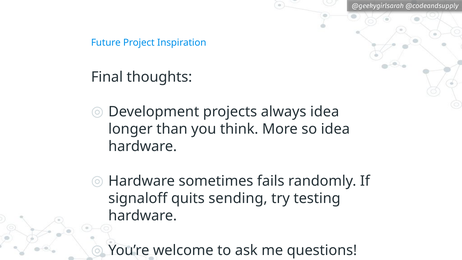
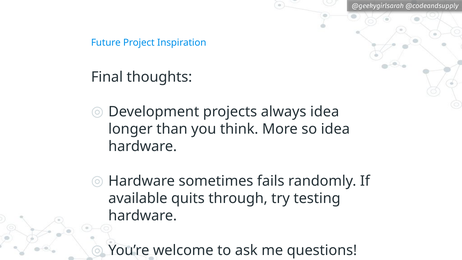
signaloff: signaloff -> available
sending: sending -> through
